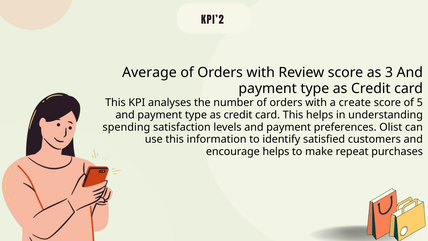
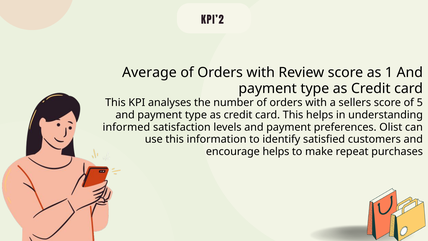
3: 3 -> 1
create: create -> sellers
spending: spending -> informed
